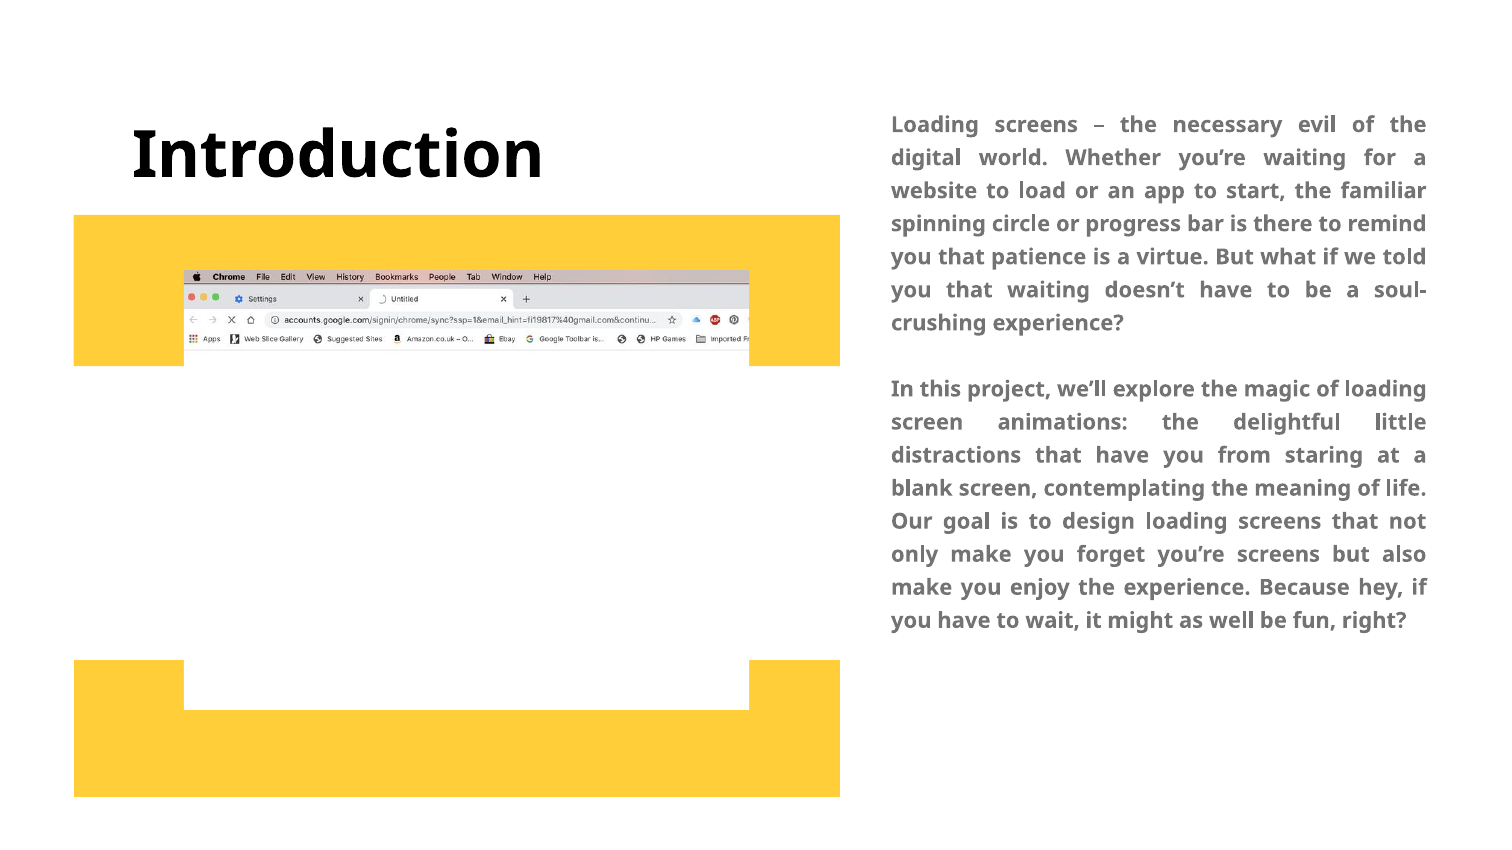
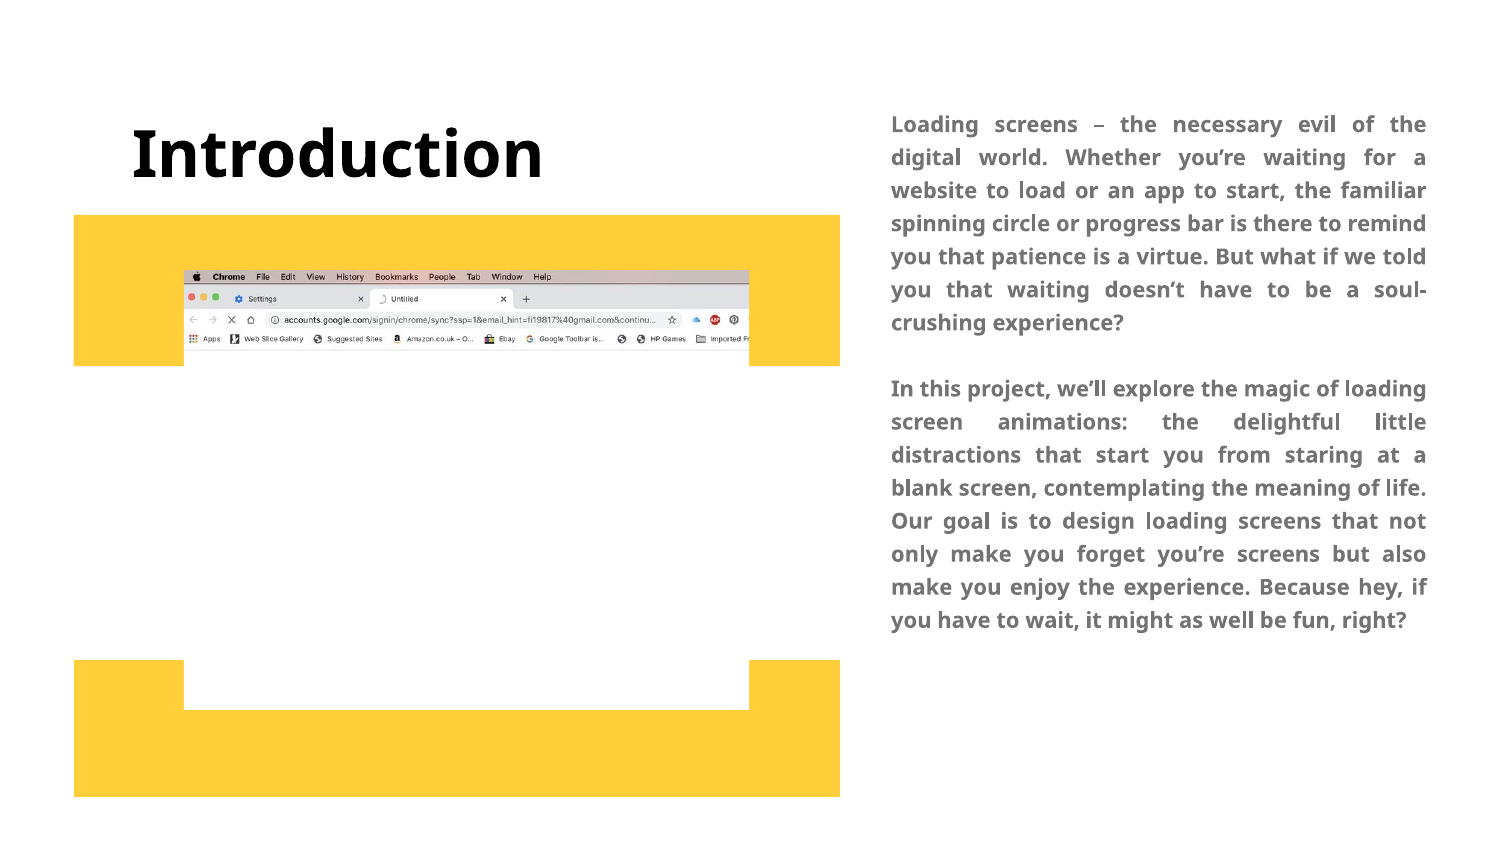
that have: have -> start
